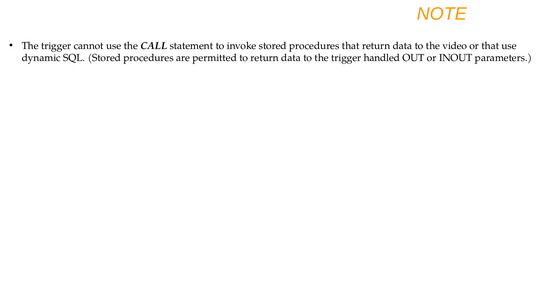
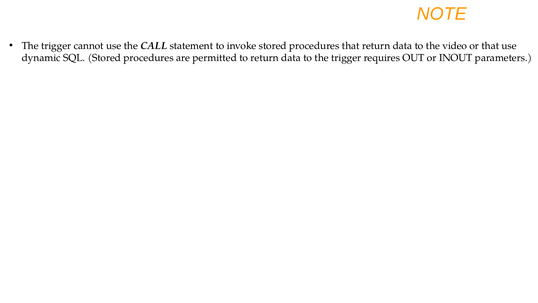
handled: handled -> requires
